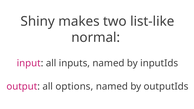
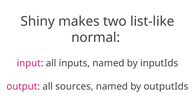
options: options -> sources
